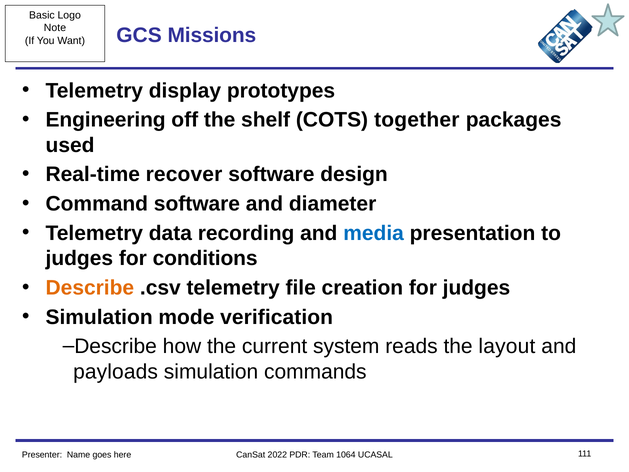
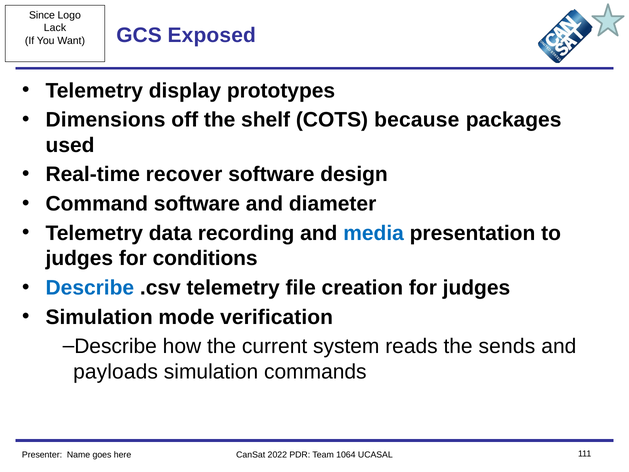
Basic: Basic -> Since
Note: Note -> Lack
Missions: Missions -> Exposed
Engineering: Engineering -> Dimensions
together: together -> because
Describe at (90, 288) colour: orange -> blue
layout: layout -> sends
